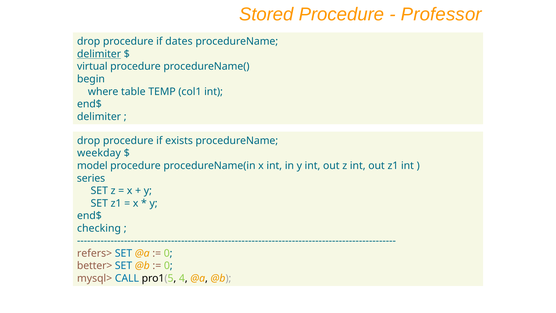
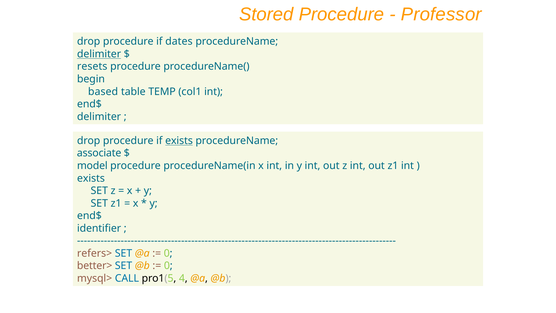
virtual: virtual -> resets
where: where -> based
exists at (179, 141) underline: none -> present
weekday: weekday -> associate
series at (91, 178): series -> exists
checking: checking -> identifier
